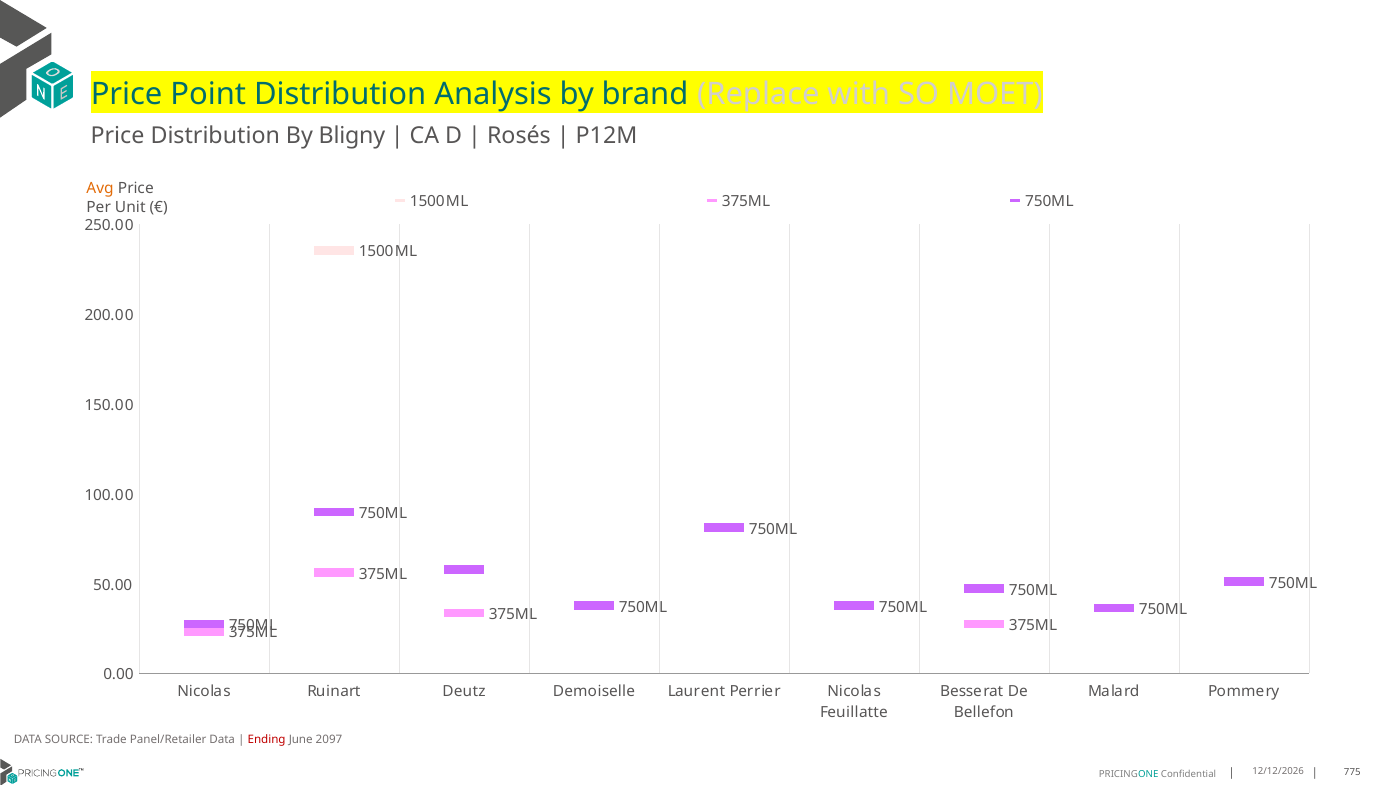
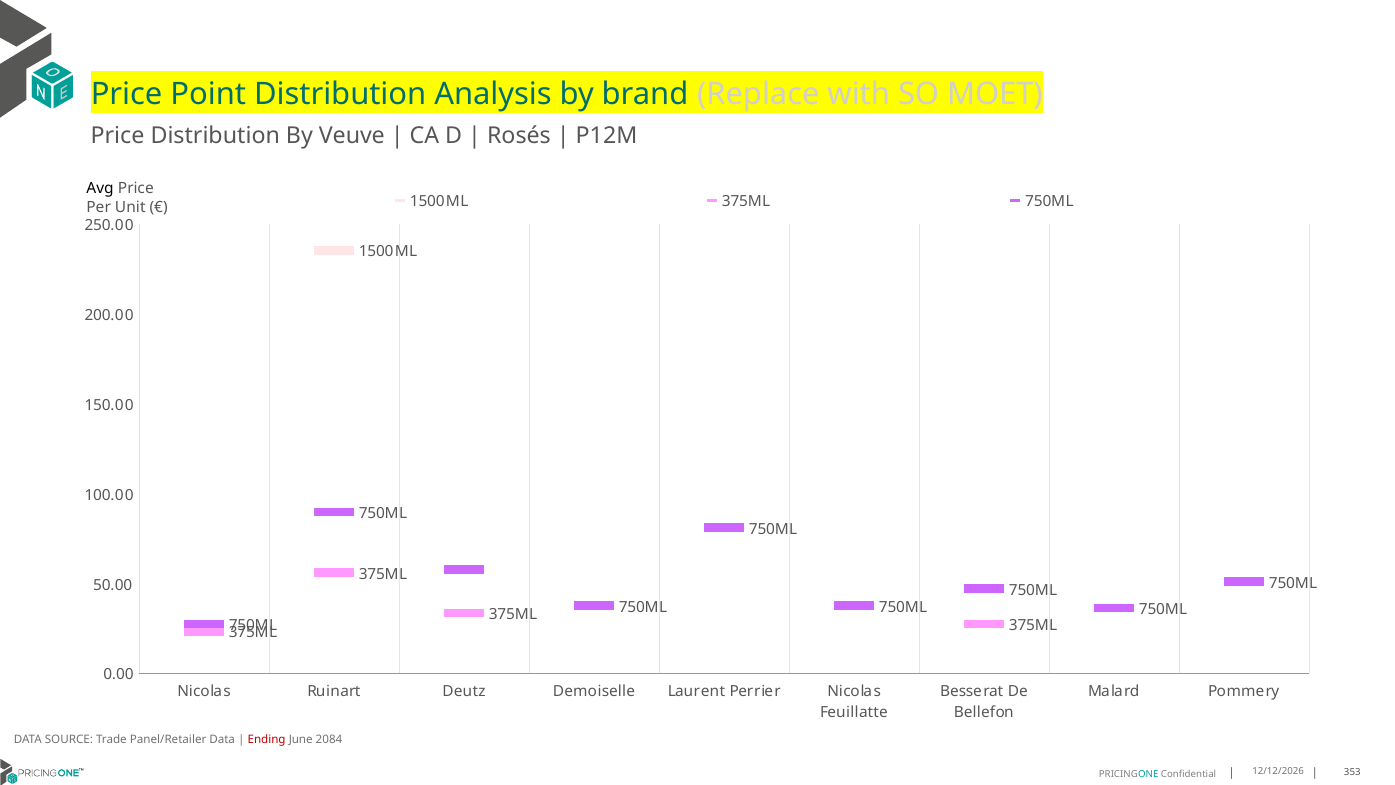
Bligny: Bligny -> Veuve
Avg colour: orange -> black
2097: 2097 -> 2084
775: 775 -> 353
